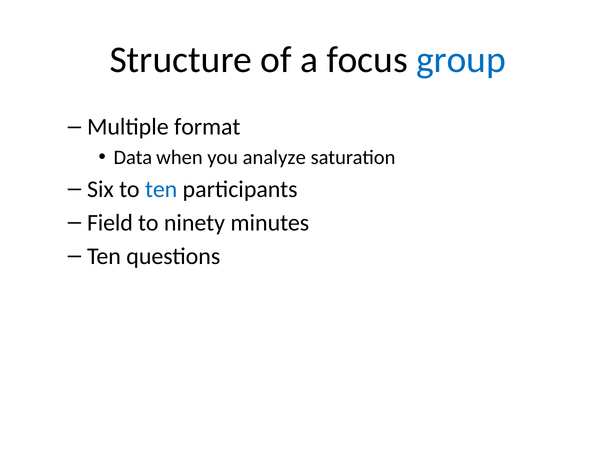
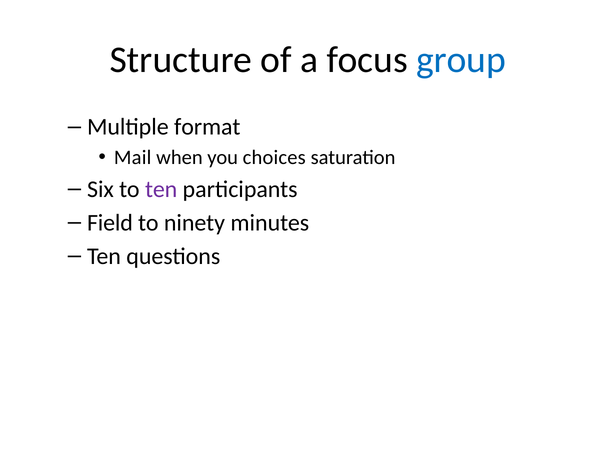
Data: Data -> Mail
analyze: analyze -> choices
ten at (161, 189) colour: blue -> purple
